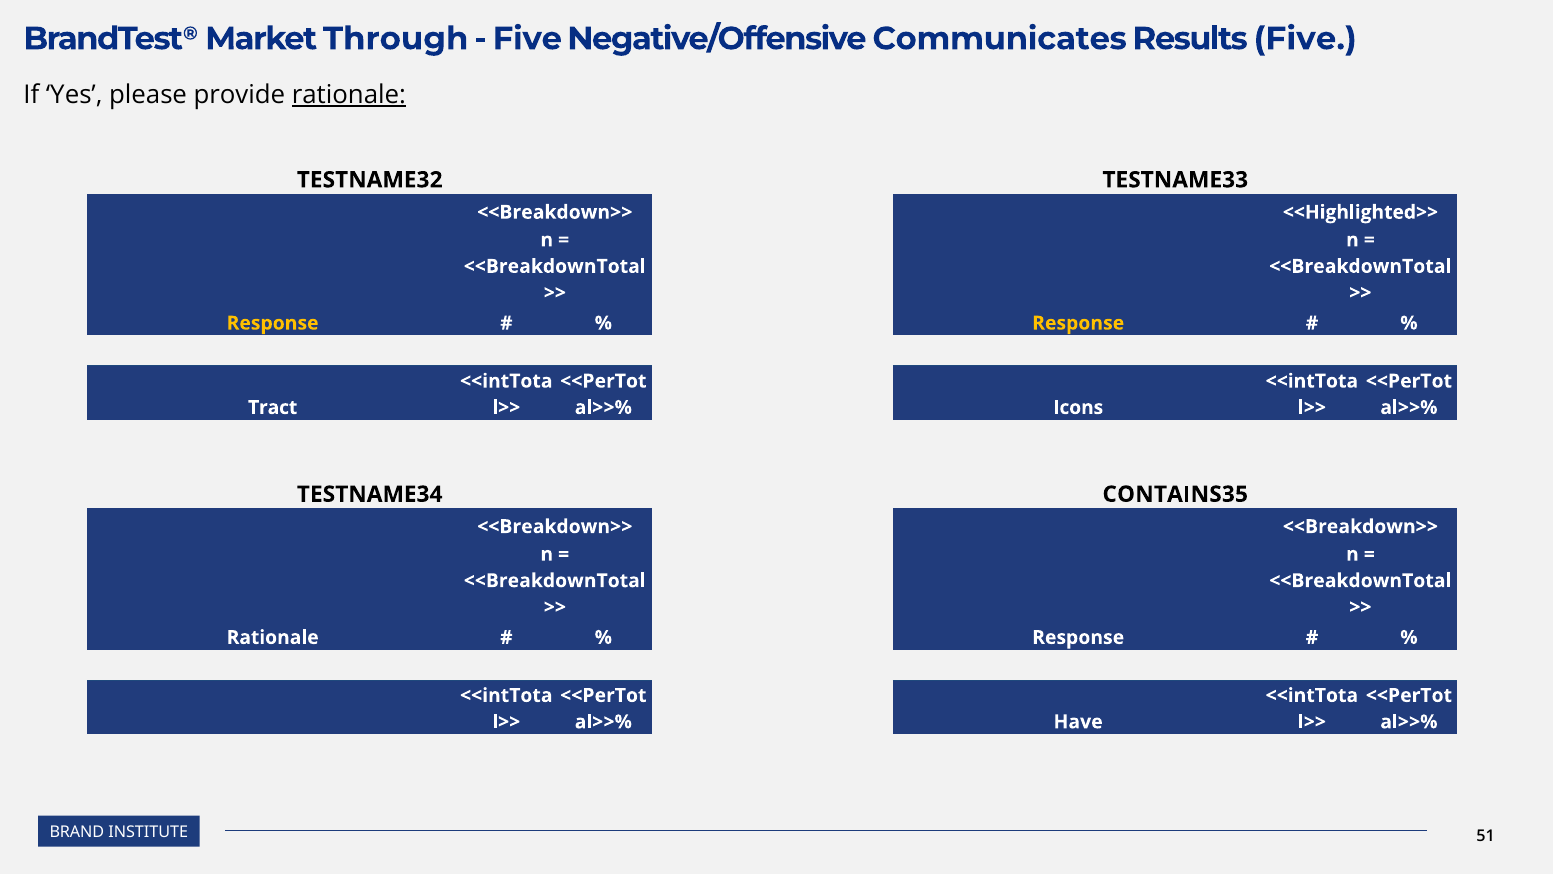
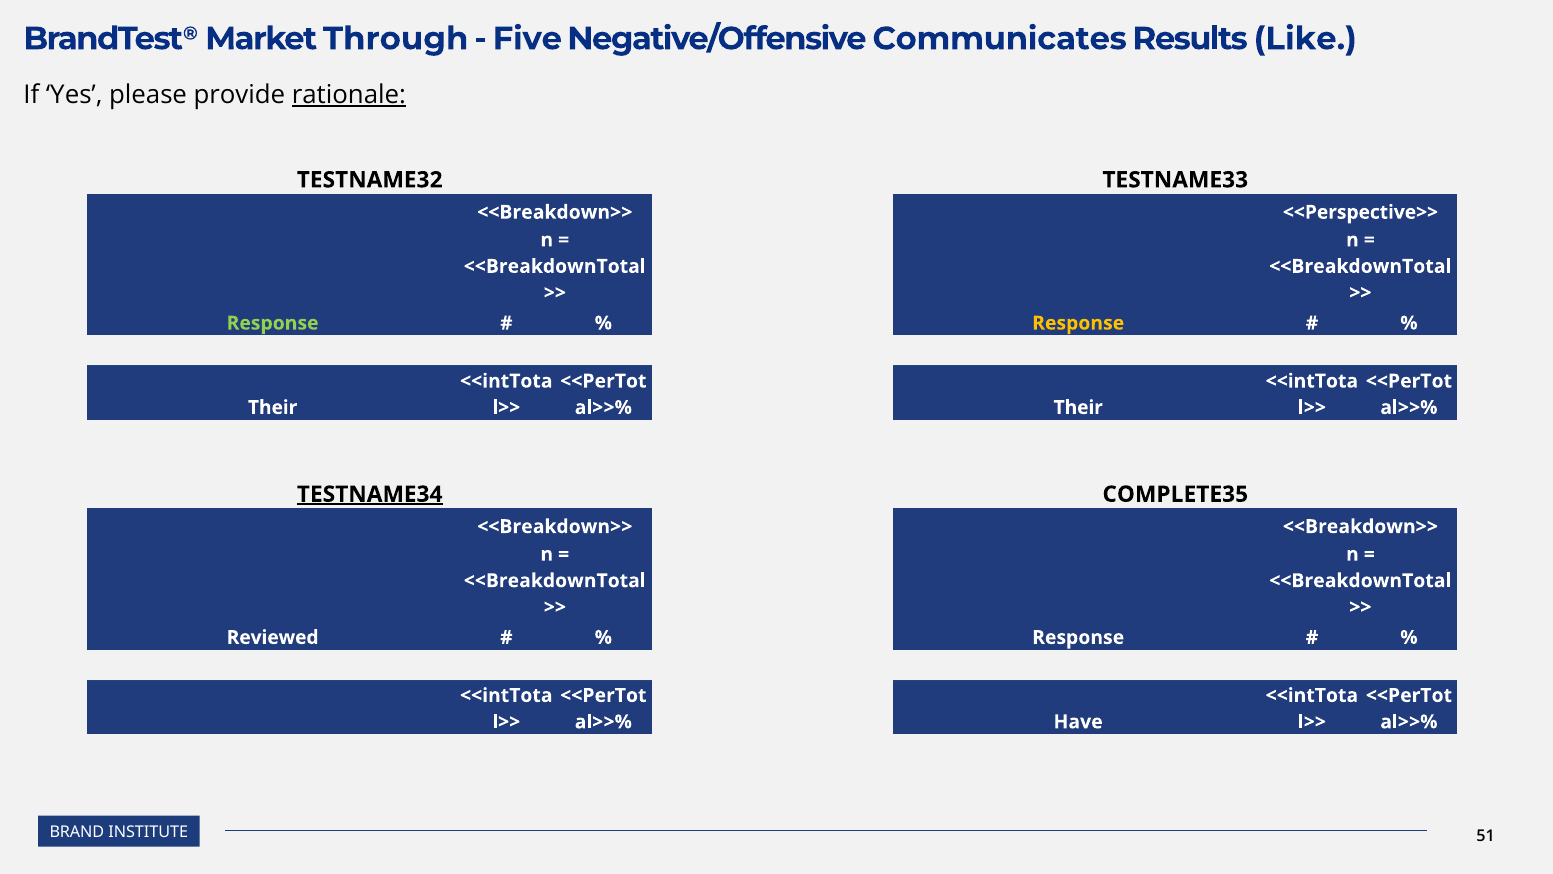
Results Five: Five -> Like
<<Highlighted>>: <<Highlighted>> -> <<Perspective>>
Response at (273, 323) colour: yellow -> light green
Tract at (273, 407): Tract -> Their
Icons at (1078, 407): Icons -> Their
TESTNAME34 underline: none -> present
CONTAINS35: CONTAINS35 -> COMPLETE35
Rationale at (273, 637): Rationale -> Reviewed
